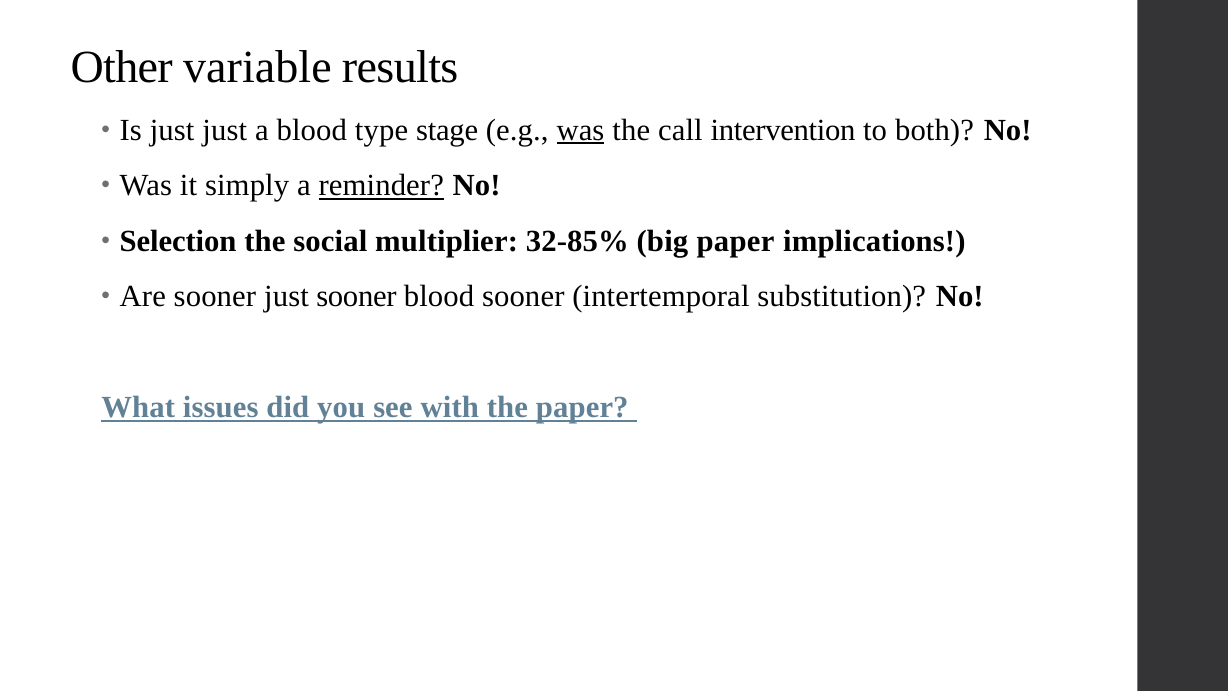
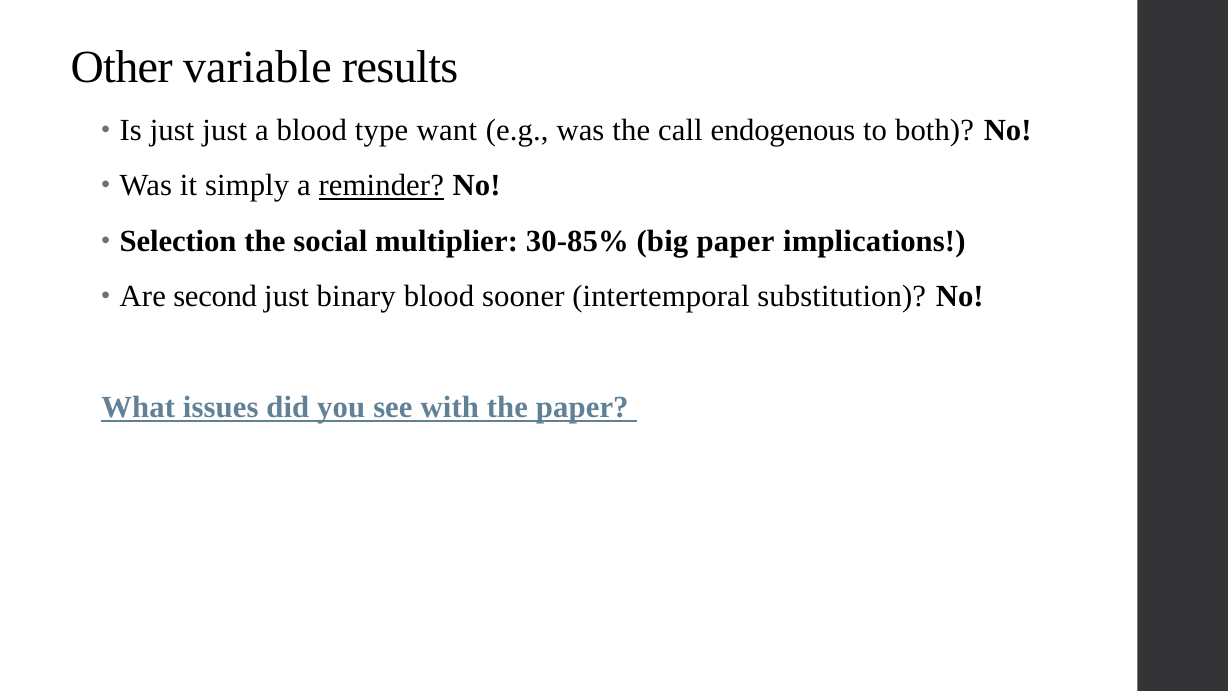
stage: stage -> want
was at (580, 130) underline: present -> none
intervention: intervention -> endogenous
32-85%: 32-85% -> 30-85%
Are sooner: sooner -> second
just sooner: sooner -> binary
